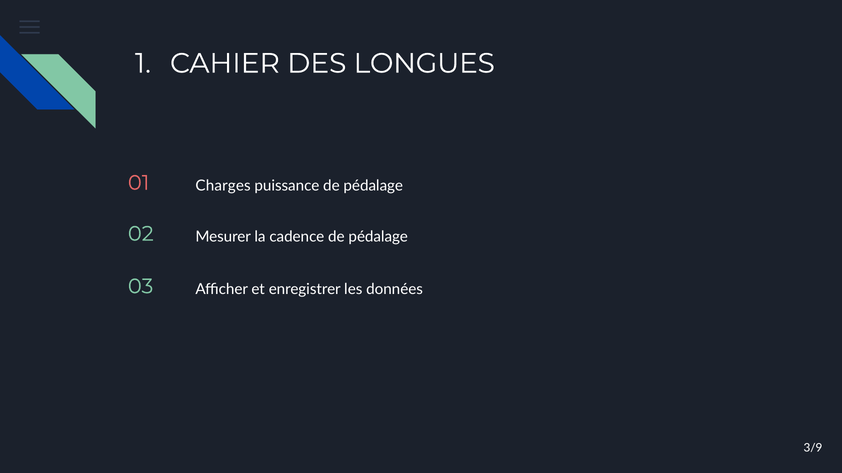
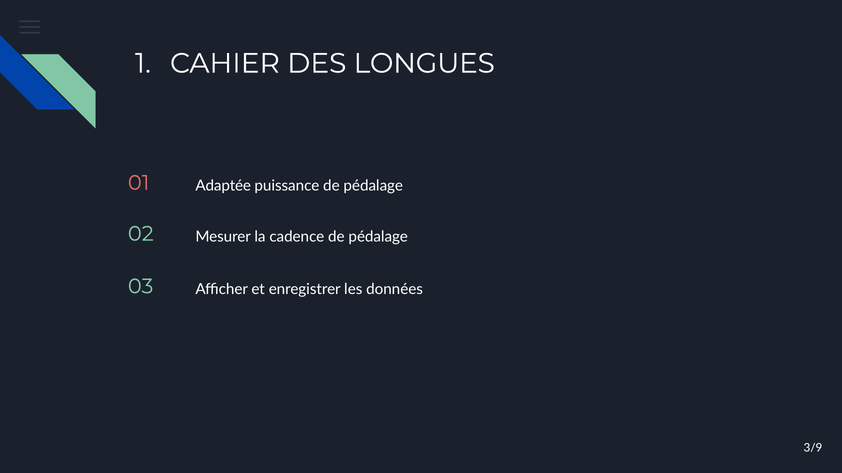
Charges: Charges -> Adaptée
